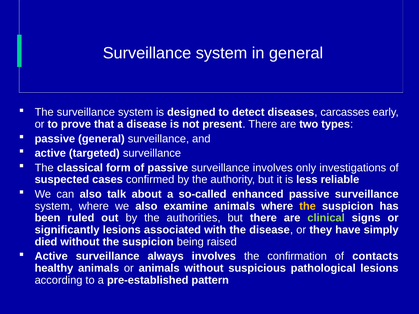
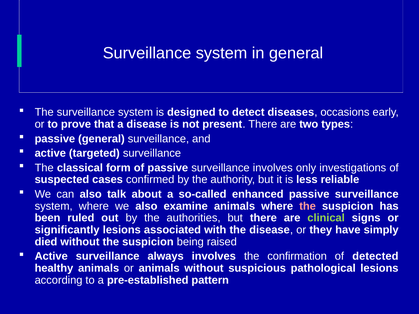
carcasses: carcasses -> occasions
the at (308, 206) colour: yellow -> pink
contacts: contacts -> detected
